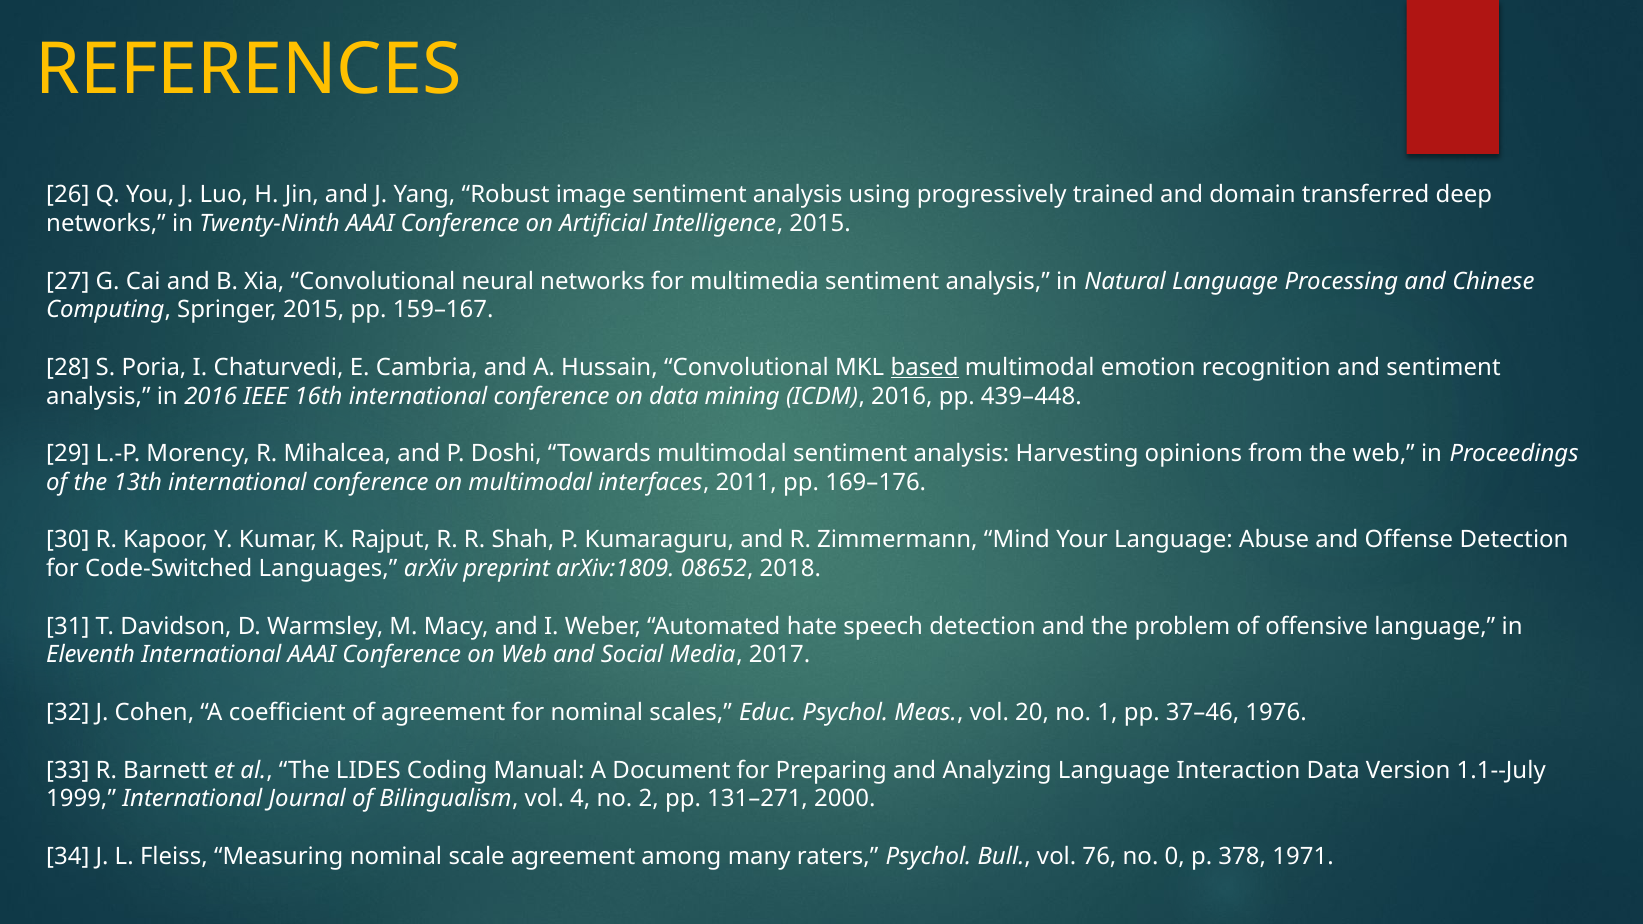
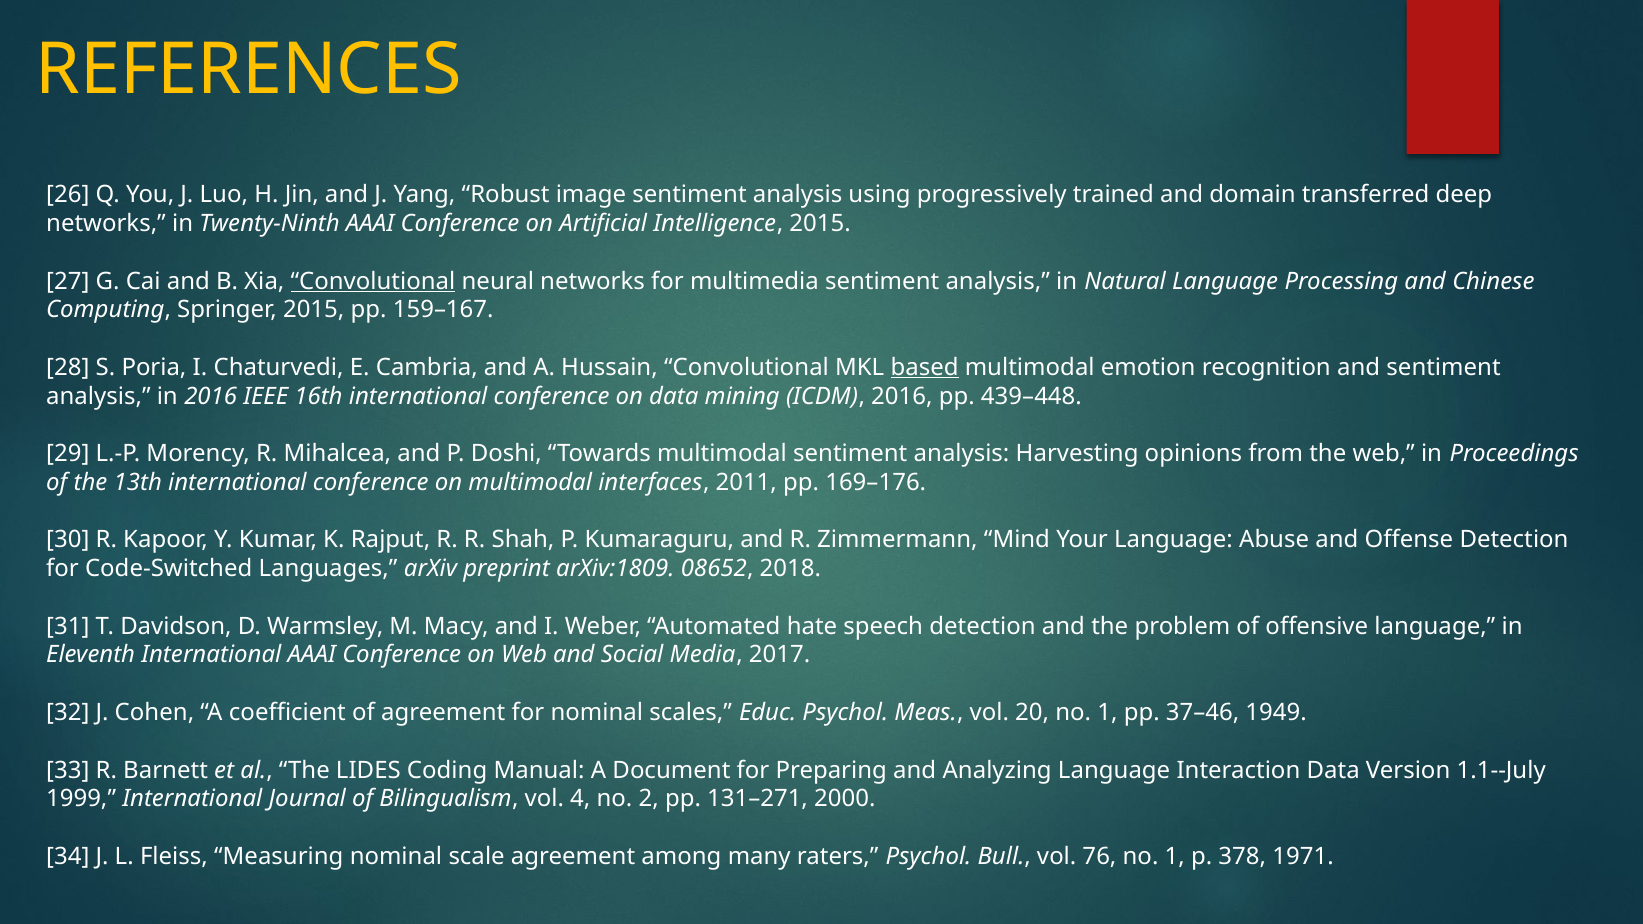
Convolutional at (373, 281) underline: none -> present
1976: 1976 -> 1949
76 no 0: 0 -> 1
